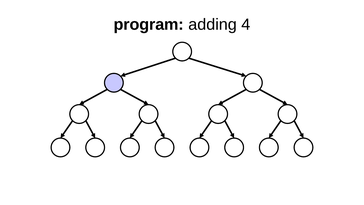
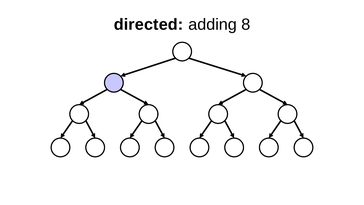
program: program -> directed
adding 4: 4 -> 8
